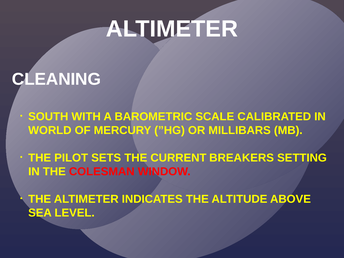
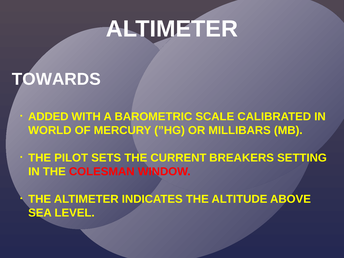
CLEANING: CLEANING -> TOWARDS
SOUTH: SOUTH -> ADDED
